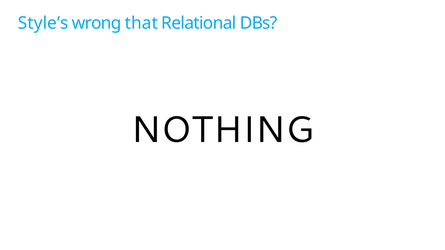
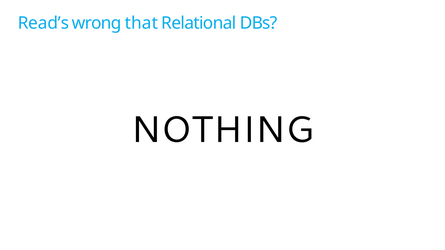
Style’s: Style’s -> Read’s
